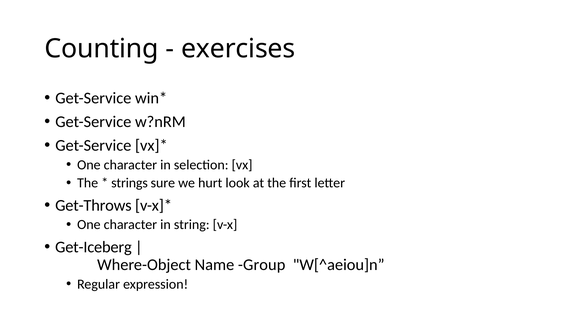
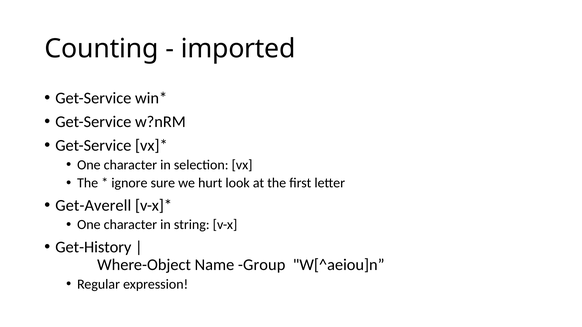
exercises: exercises -> imported
strings: strings -> ignore
Get-Throws: Get-Throws -> Get-Averell
Get-Iceberg: Get-Iceberg -> Get-History
